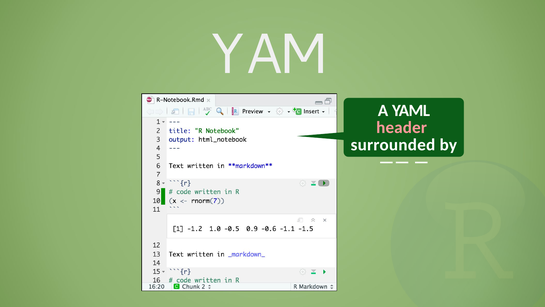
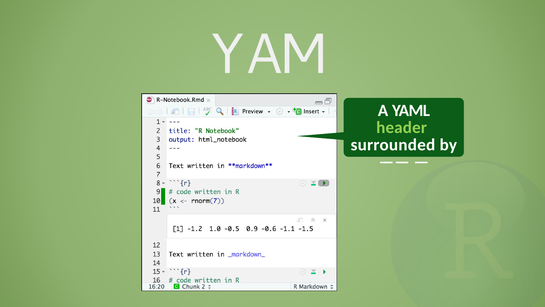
header colour: pink -> light green
